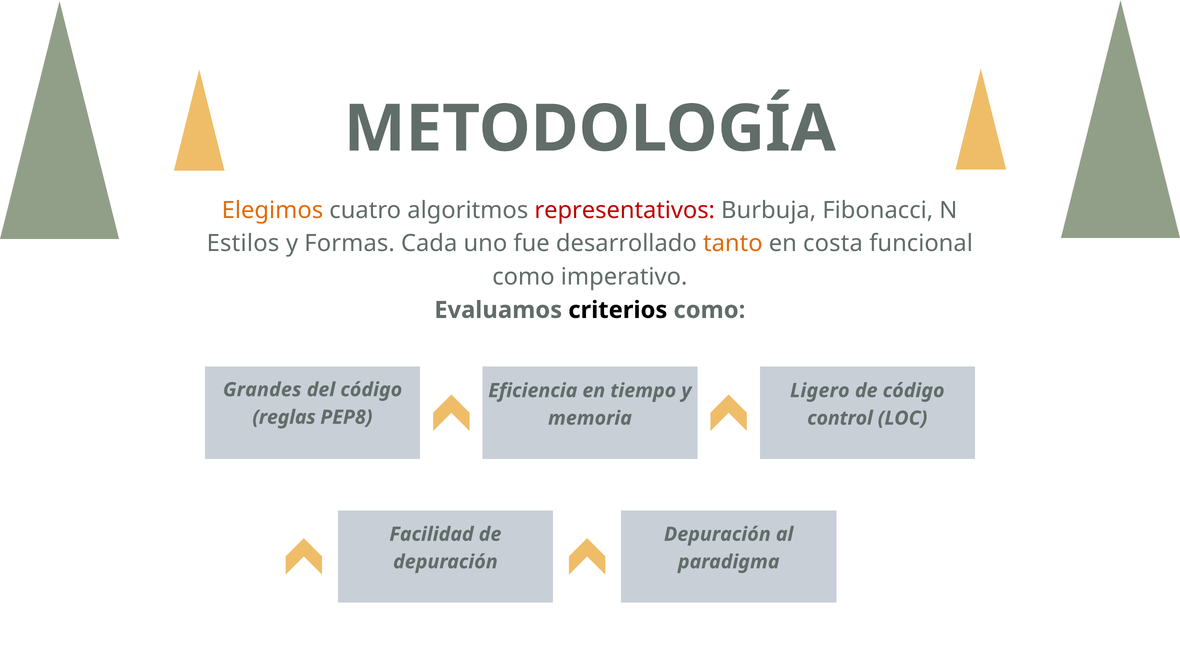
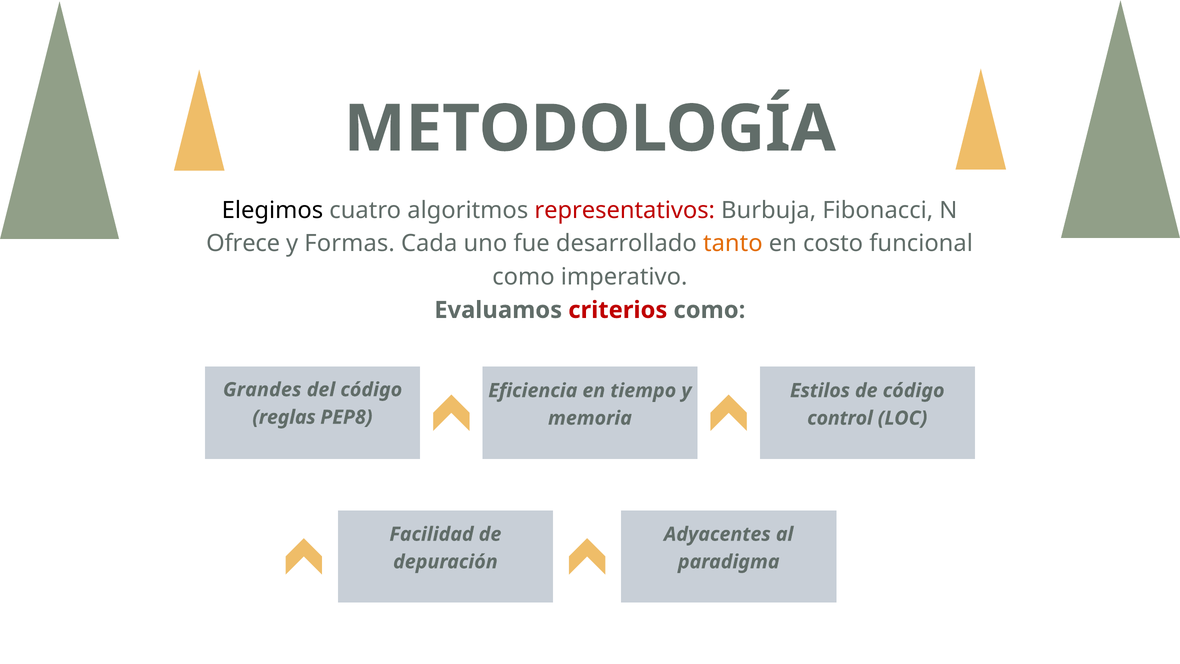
Elegimos colour: orange -> black
Estilos: Estilos -> Ofrece
costa: costa -> costo
criterios colour: black -> red
Ligero: Ligero -> Estilos
Depuración at (717, 534): Depuración -> Adyacentes
